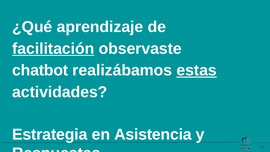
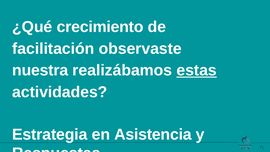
aprendizaje: aprendizaje -> crecimiento
facilitación underline: present -> none
chatbot: chatbot -> nuestra
